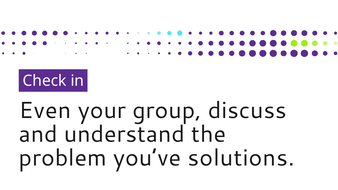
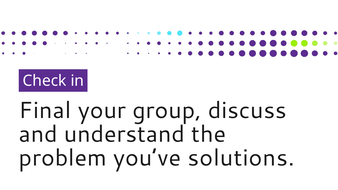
Even: Even -> Final
